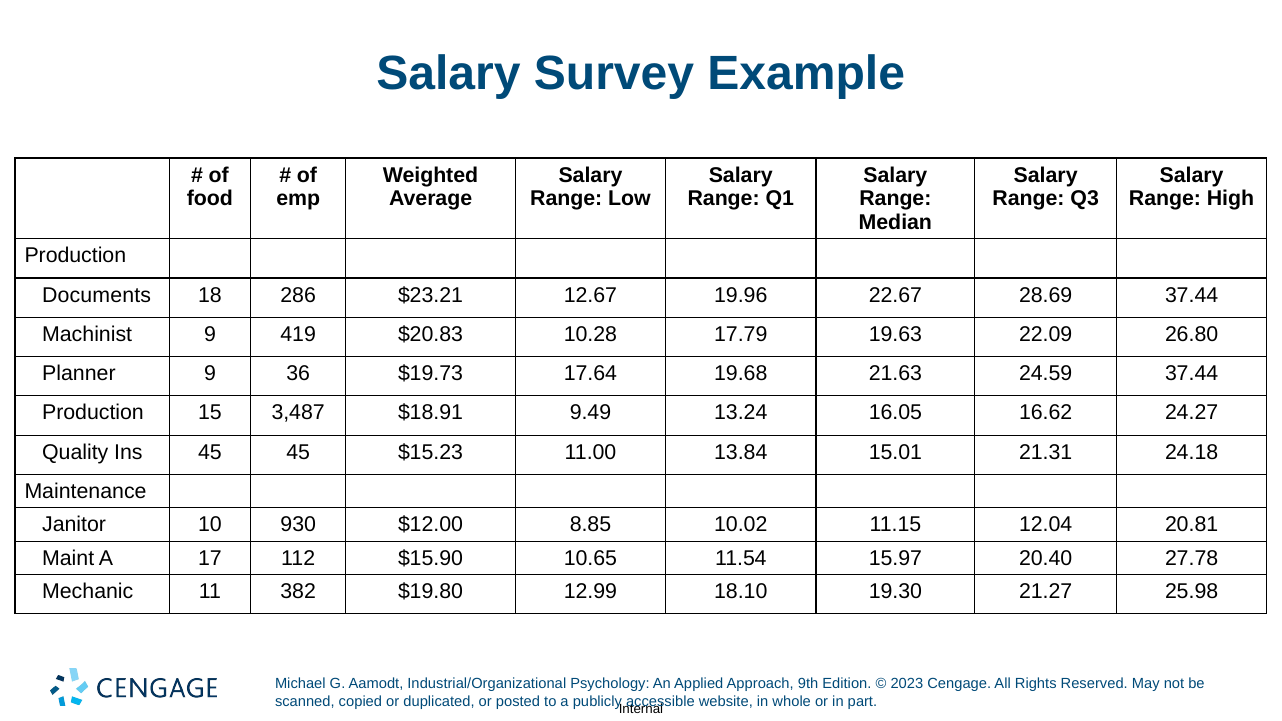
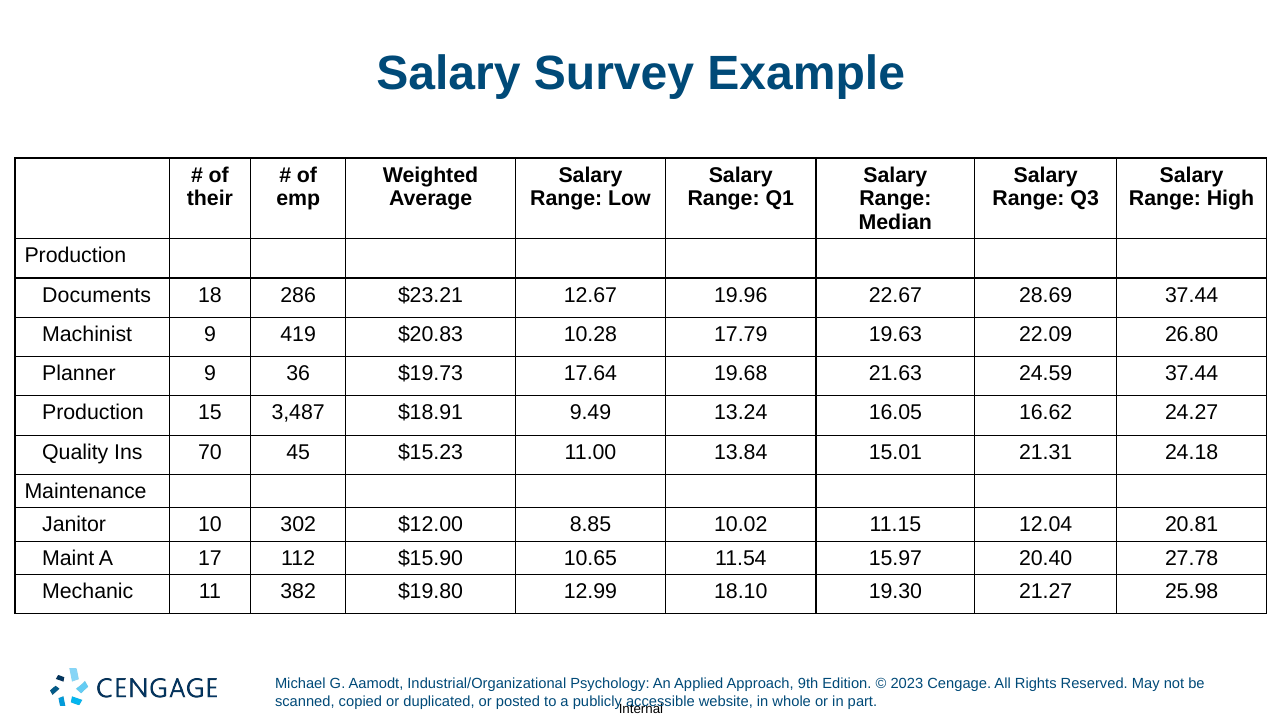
food: food -> their
Ins 45: 45 -> 70
930: 930 -> 302
